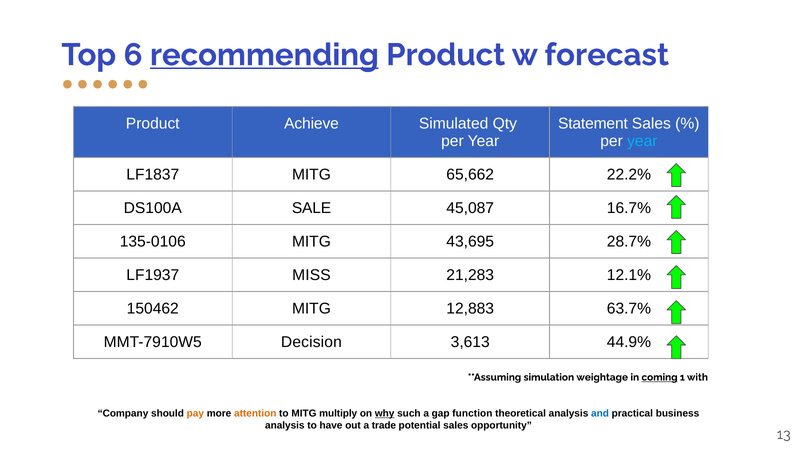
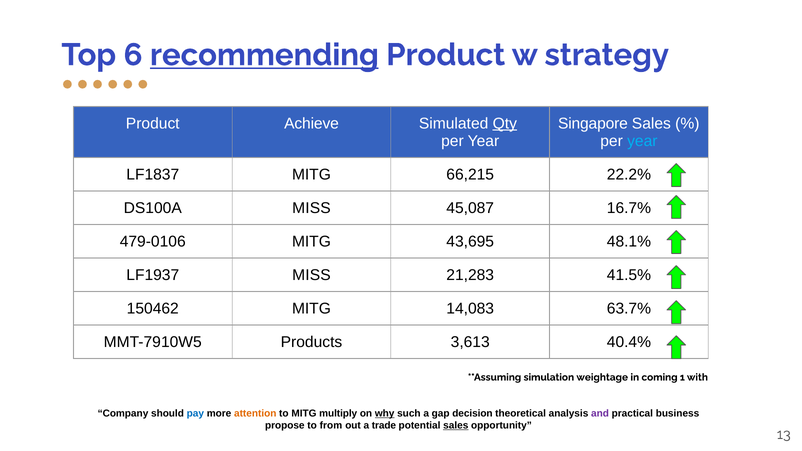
forecast: forecast -> strategy
Qty underline: none -> present
Statement: Statement -> Singapore
65,662: 65,662 -> 66,215
DS100A SALE: SALE -> MISS
135-0106: 135-0106 -> 479-0106
28.7%: 28.7% -> 48.1%
12.1%: 12.1% -> 41.5%
12,883: 12,883 -> 14,083
Decision: Decision -> Products
44.9%: 44.9% -> 40.4%
coming underline: present -> none
pay colour: orange -> blue
function: function -> decision
and colour: blue -> purple
analysis at (285, 425): analysis -> propose
have: have -> from
sales at (456, 425) underline: none -> present
